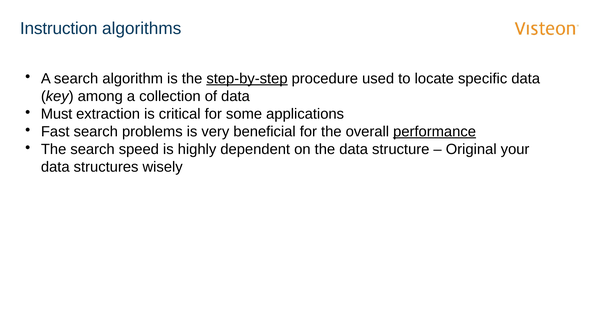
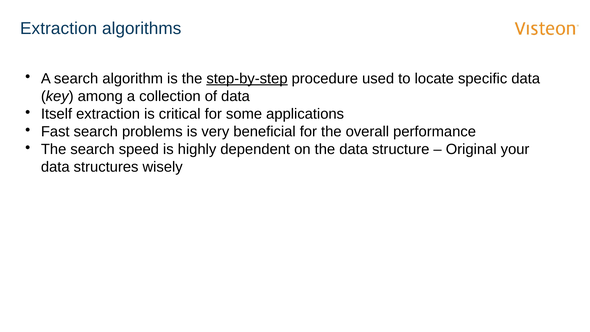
Instruction at (59, 28): Instruction -> Extraction
Must: Must -> Itself
performance underline: present -> none
